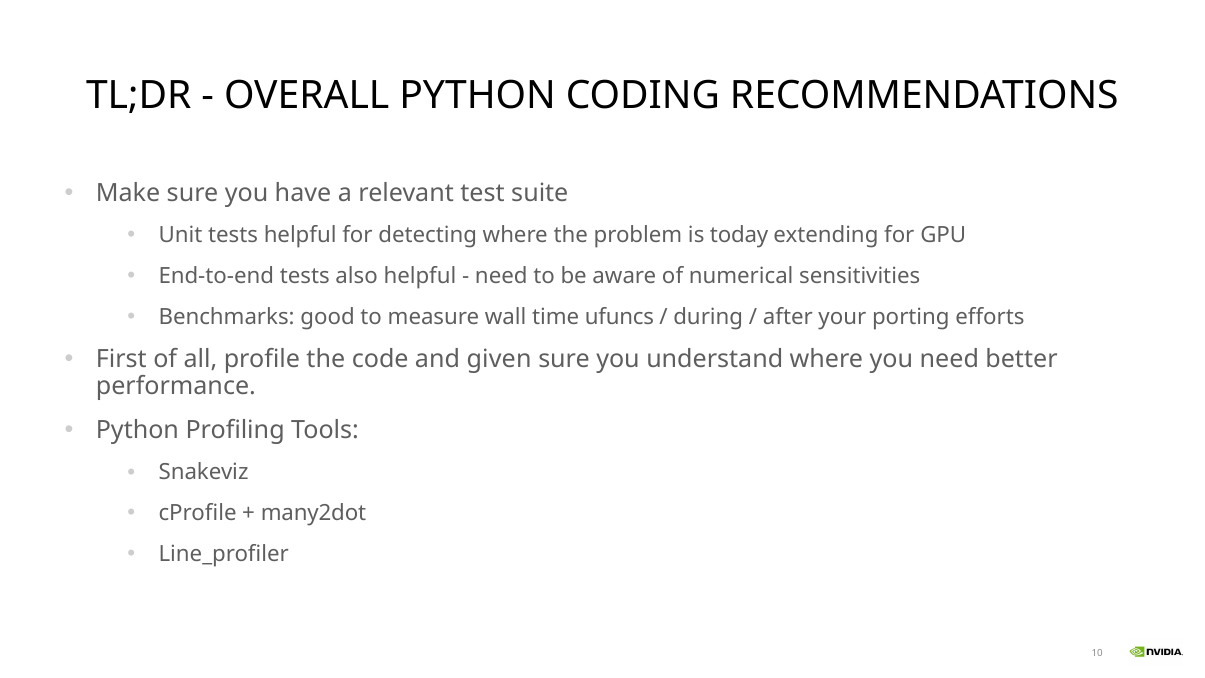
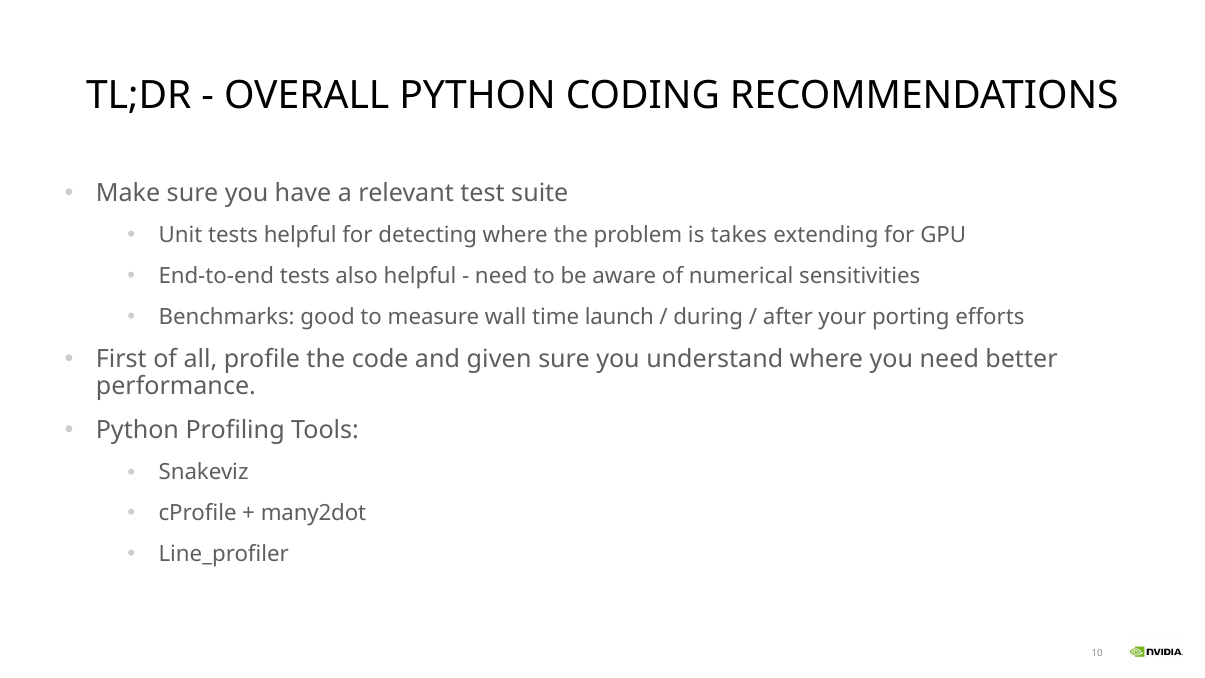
today: today -> takes
ufuncs: ufuncs -> launch
